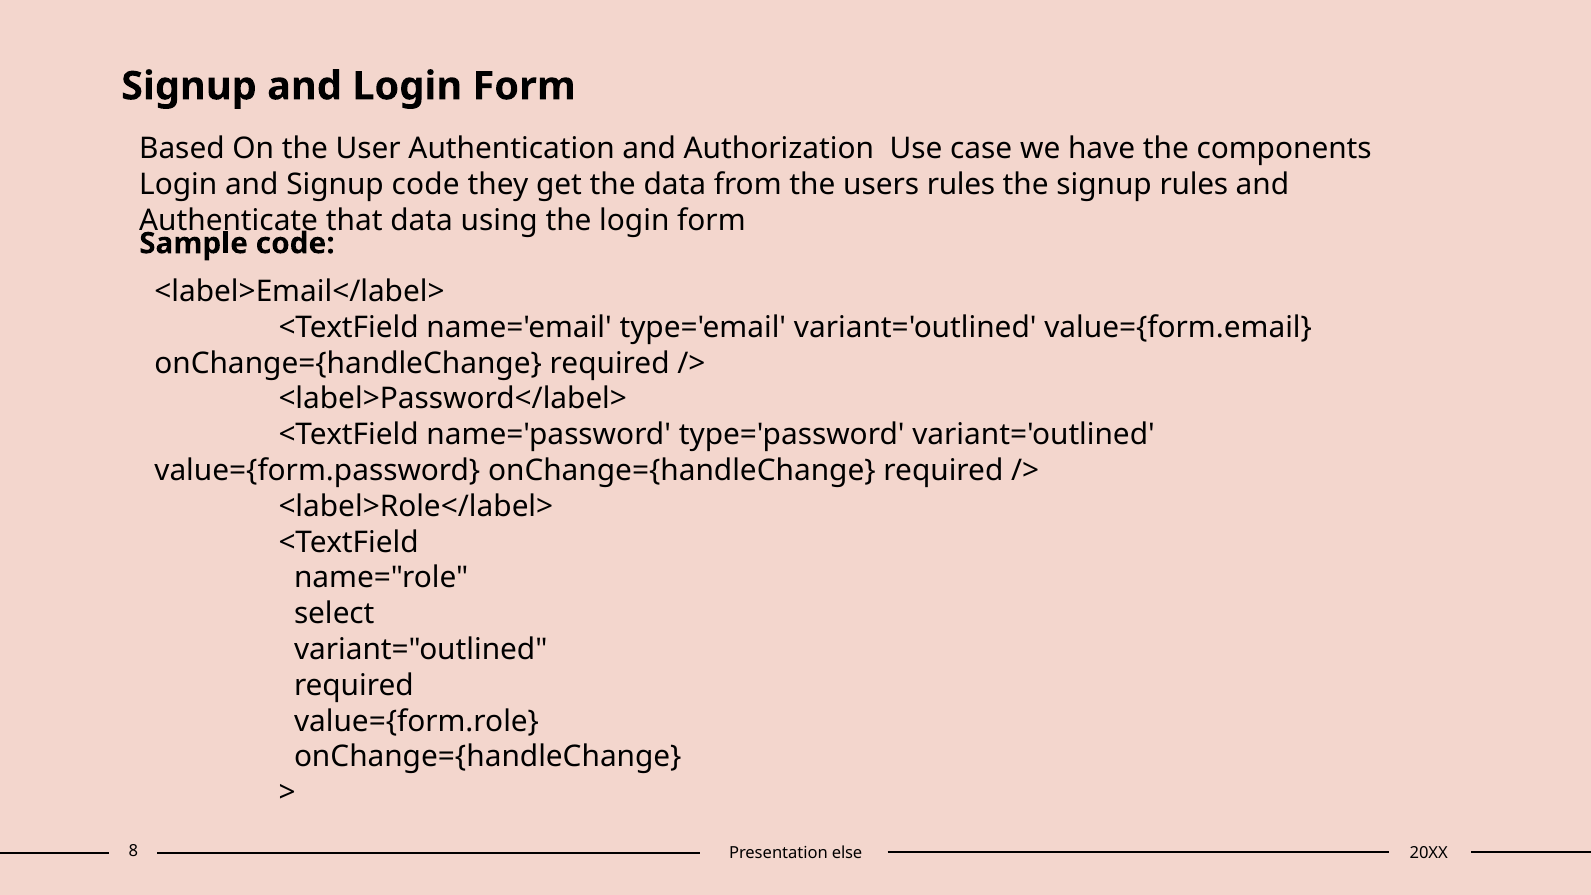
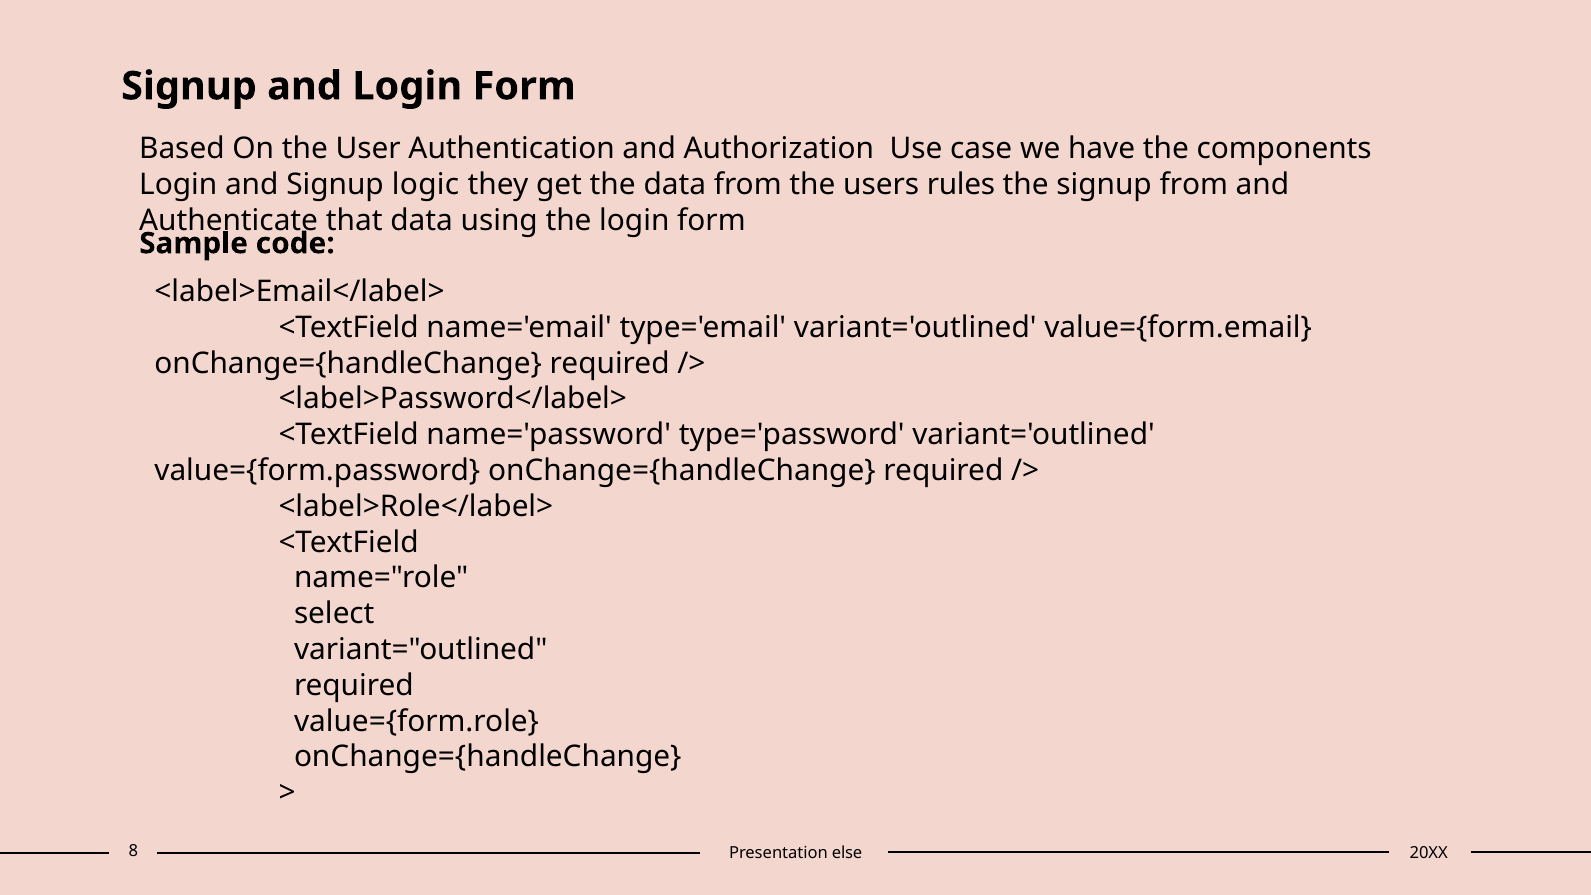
Signup code: code -> logic
signup rules: rules -> from
